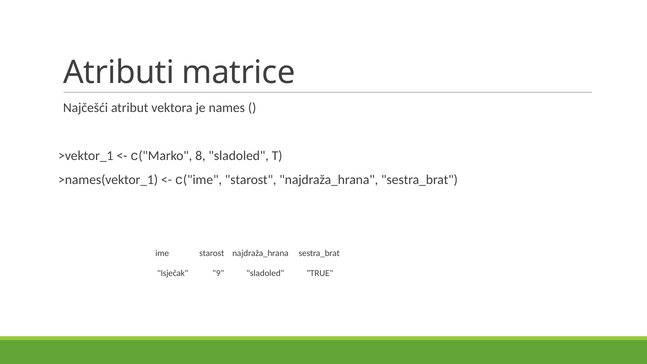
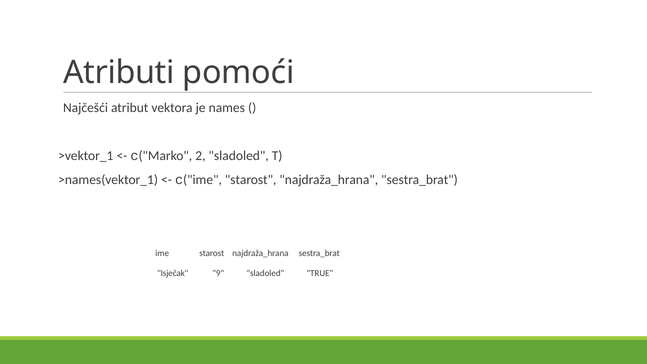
matrice: matrice -> pomoći
8: 8 -> 2
